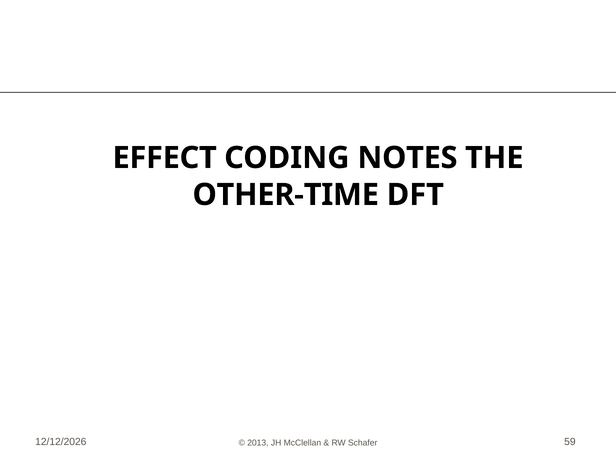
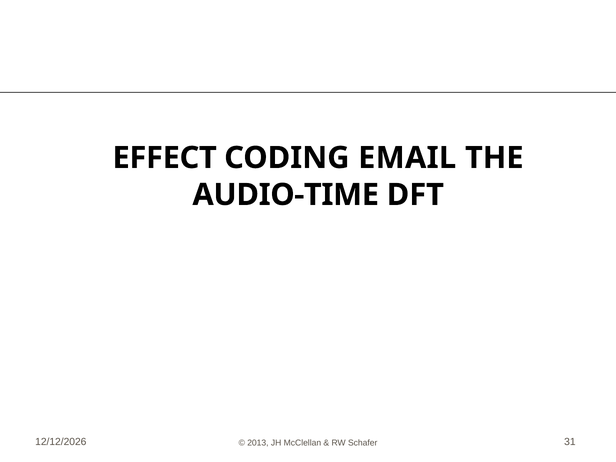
NOTES: NOTES -> EMAIL
OTHER-TIME: OTHER-TIME -> AUDIO-TIME
59: 59 -> 31
